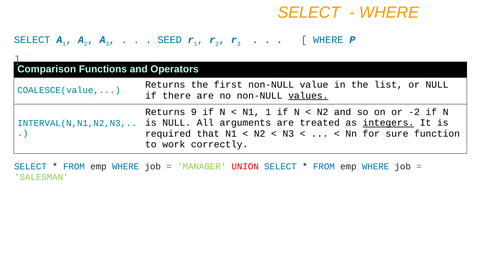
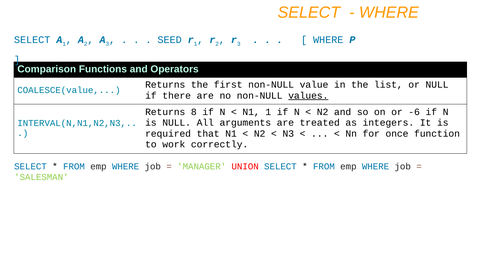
9: 9 -> 8
-2: -2 -> -6
integers underline: present -> none
sure: sure -> once
